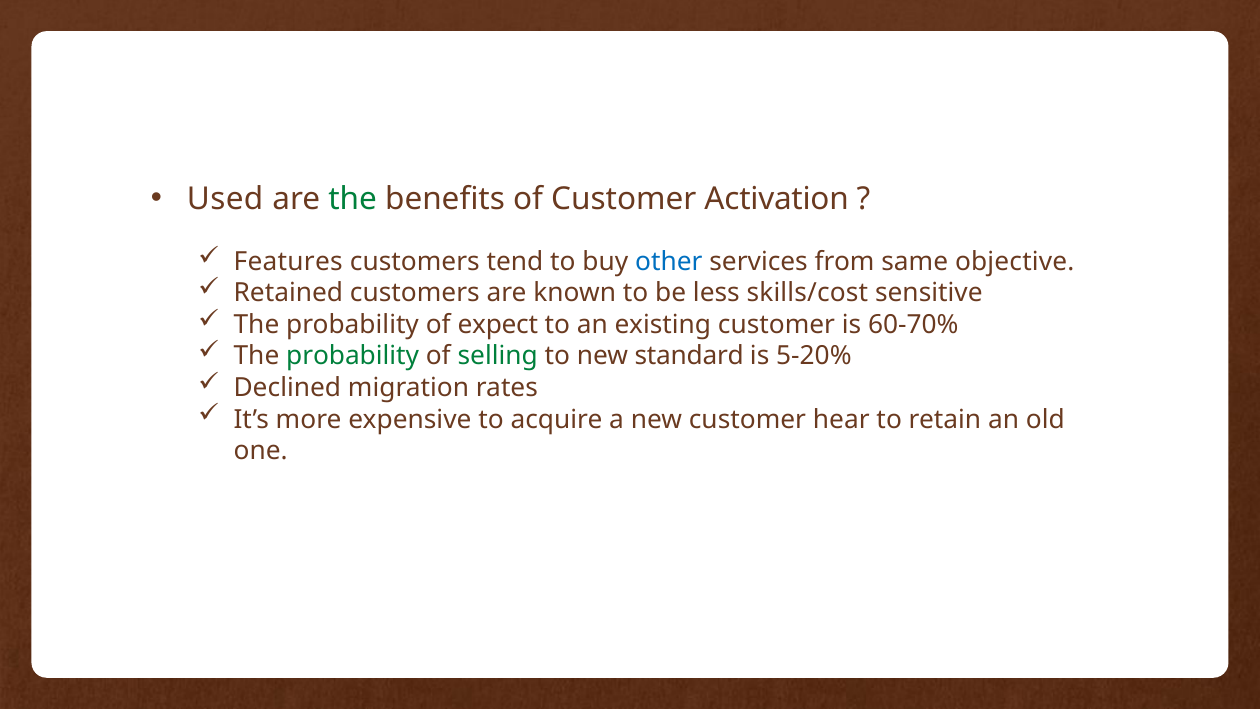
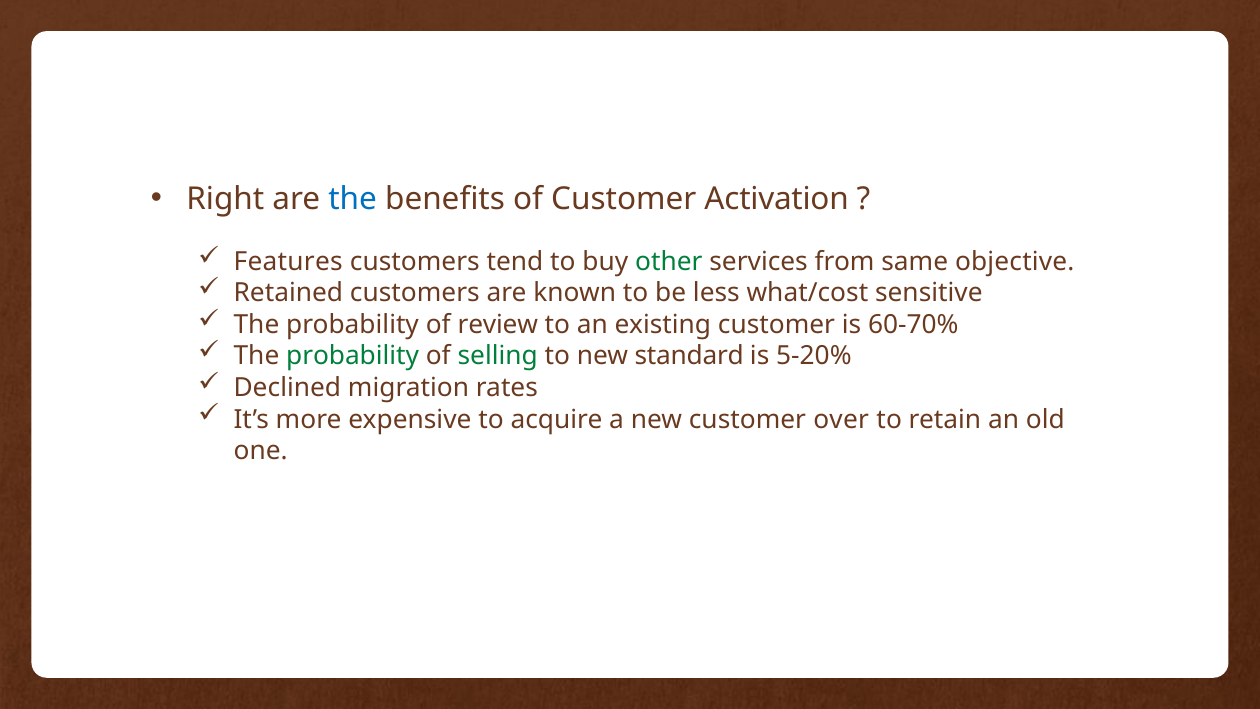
Used: Used -> Right
the at (353, 199) colour: green -> blue
other colour: blue -> green
skills/cost: skills/cost -> what/cost
expect: expect -> review
hear: hear -> over
